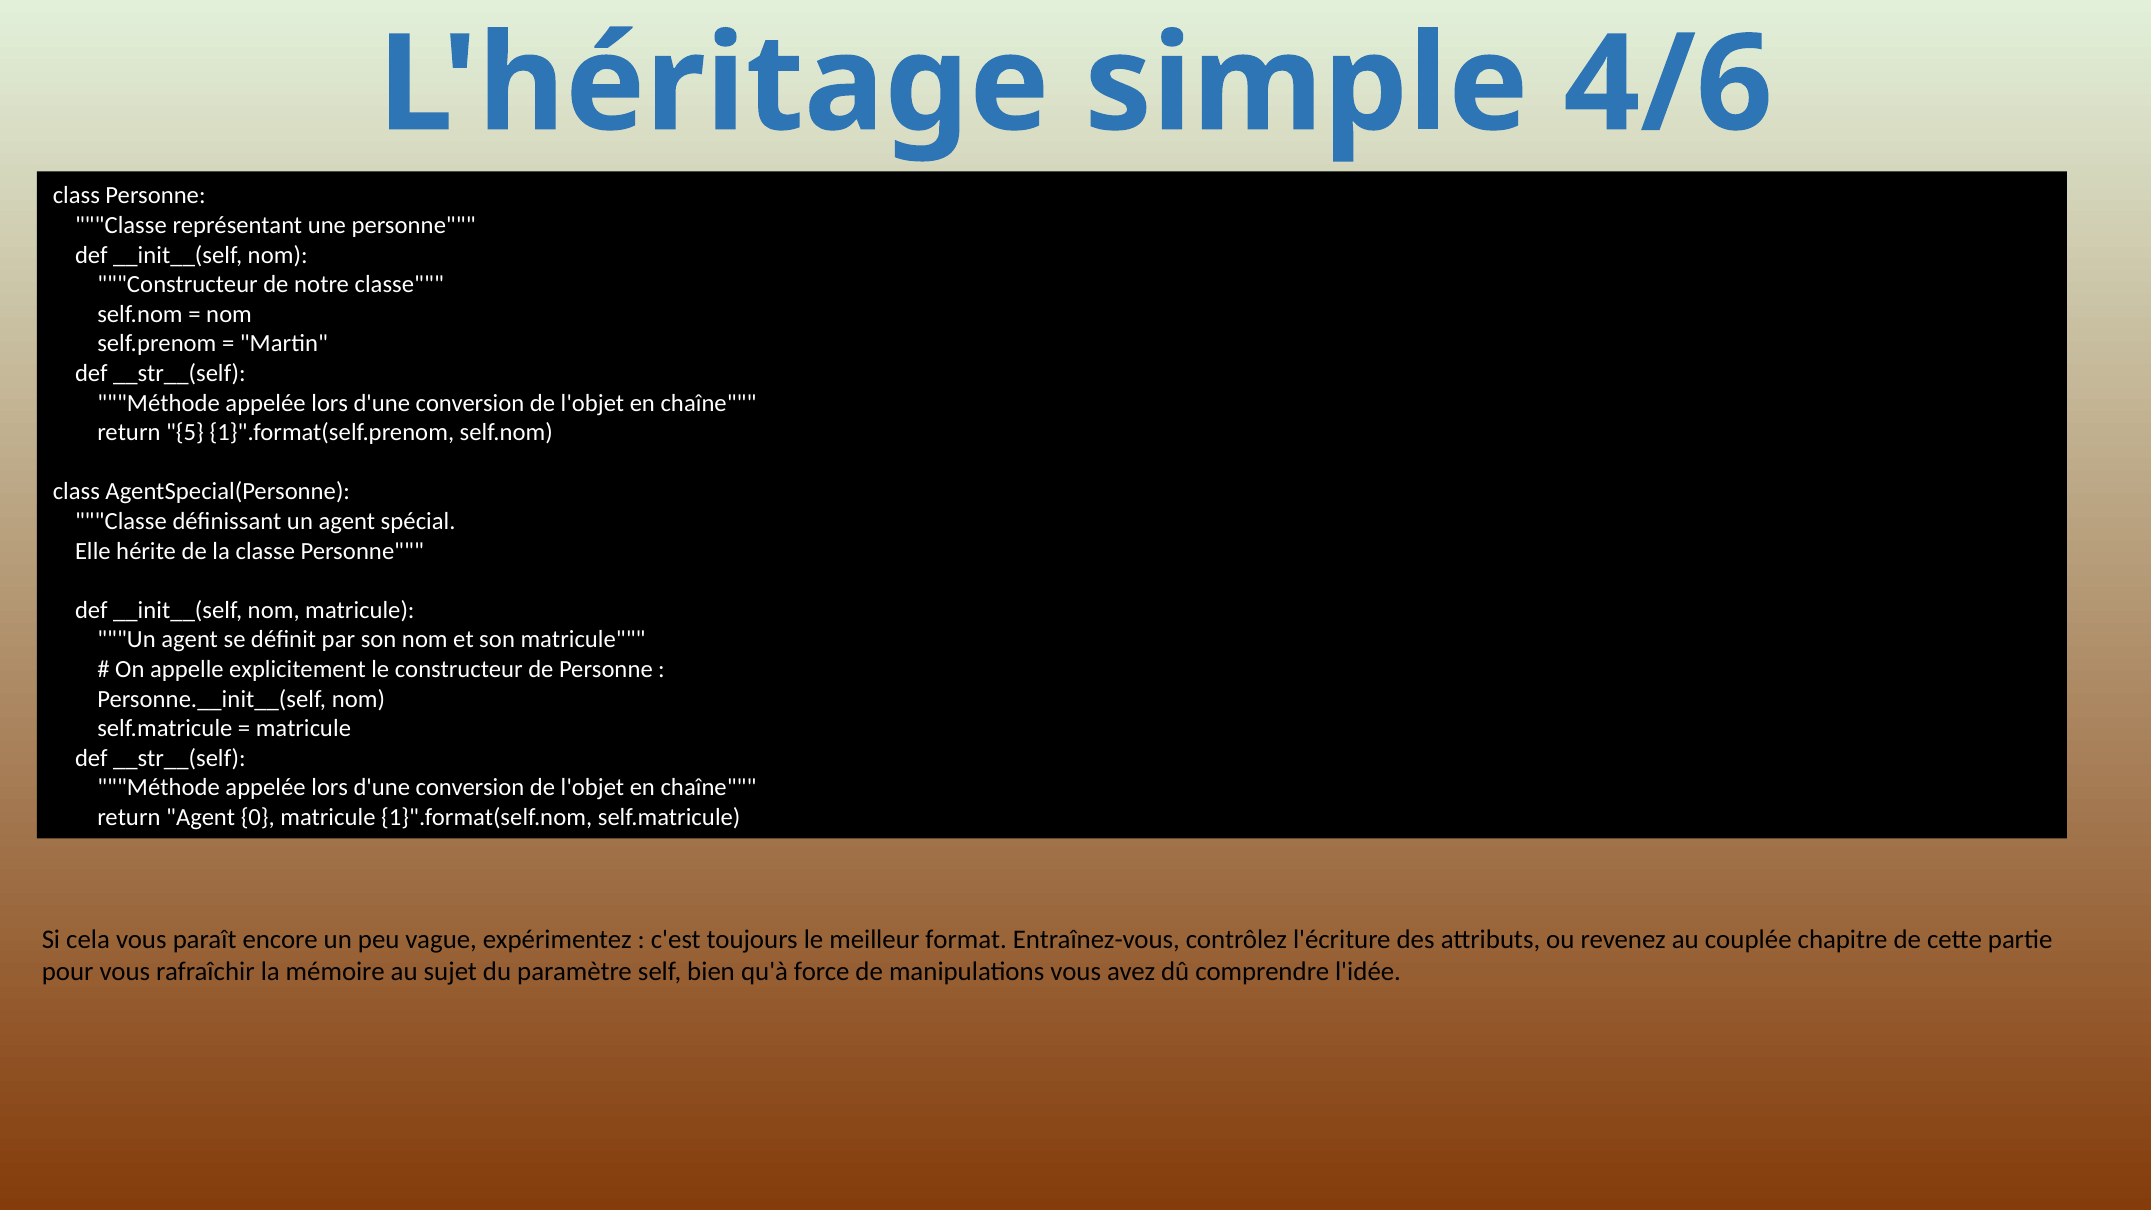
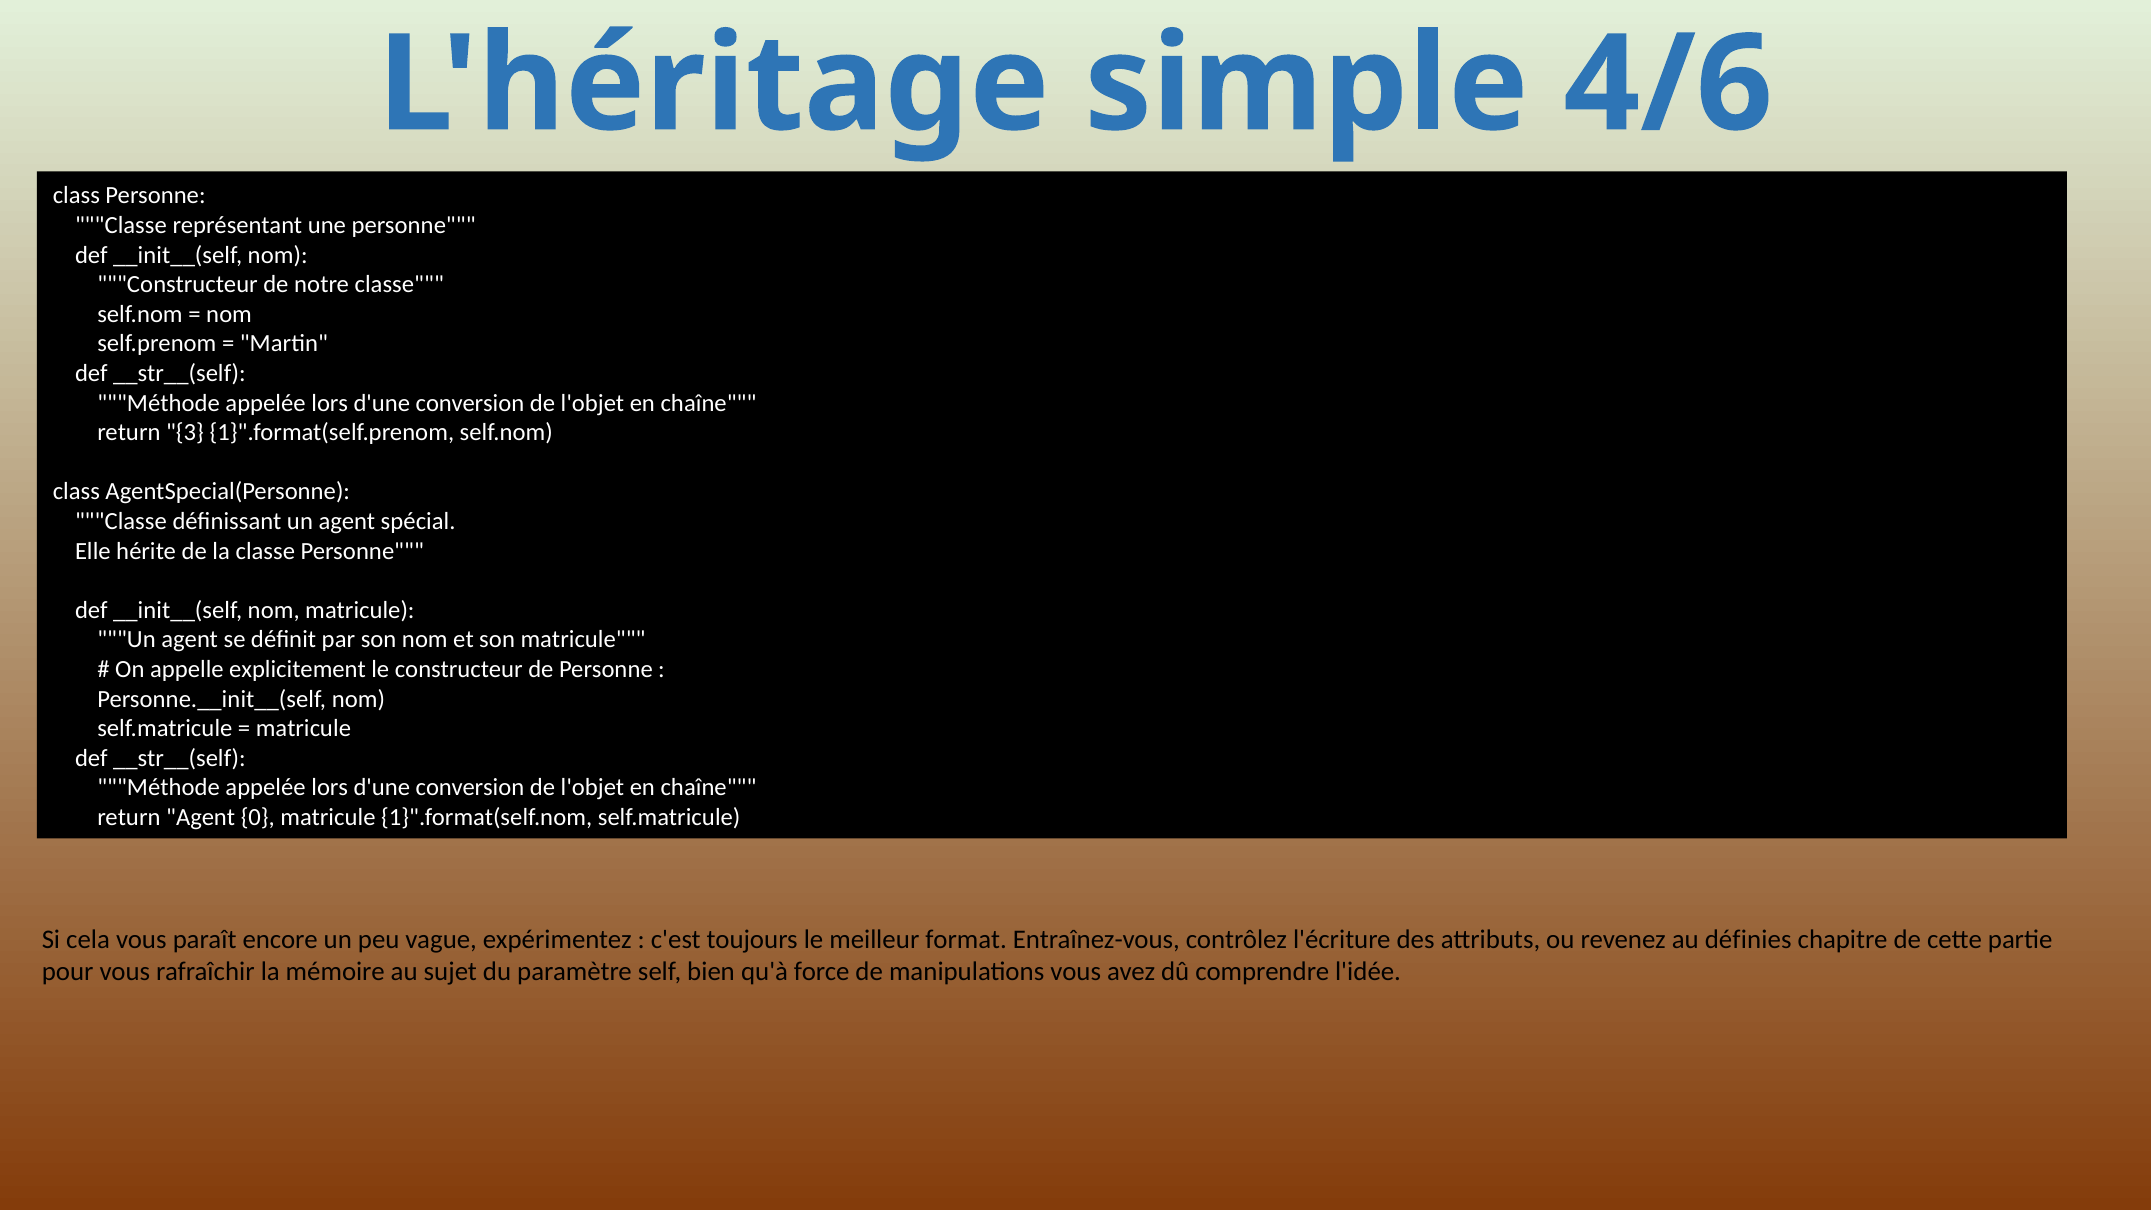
5: 5 -> 3
couplée: couplée -> définies
